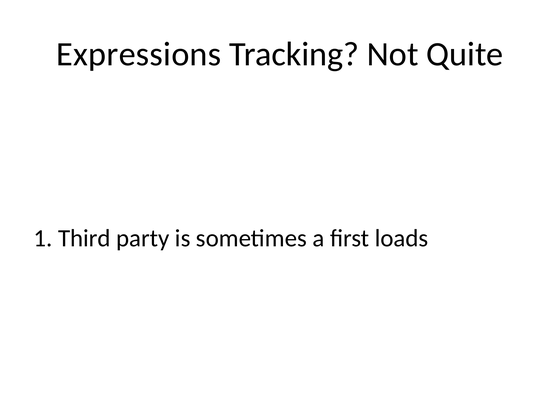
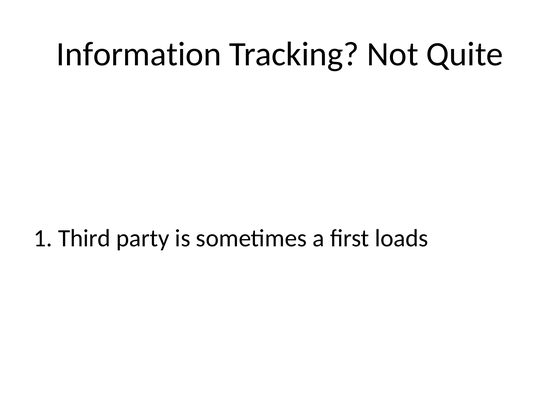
Expressions: Expressions -> Information
